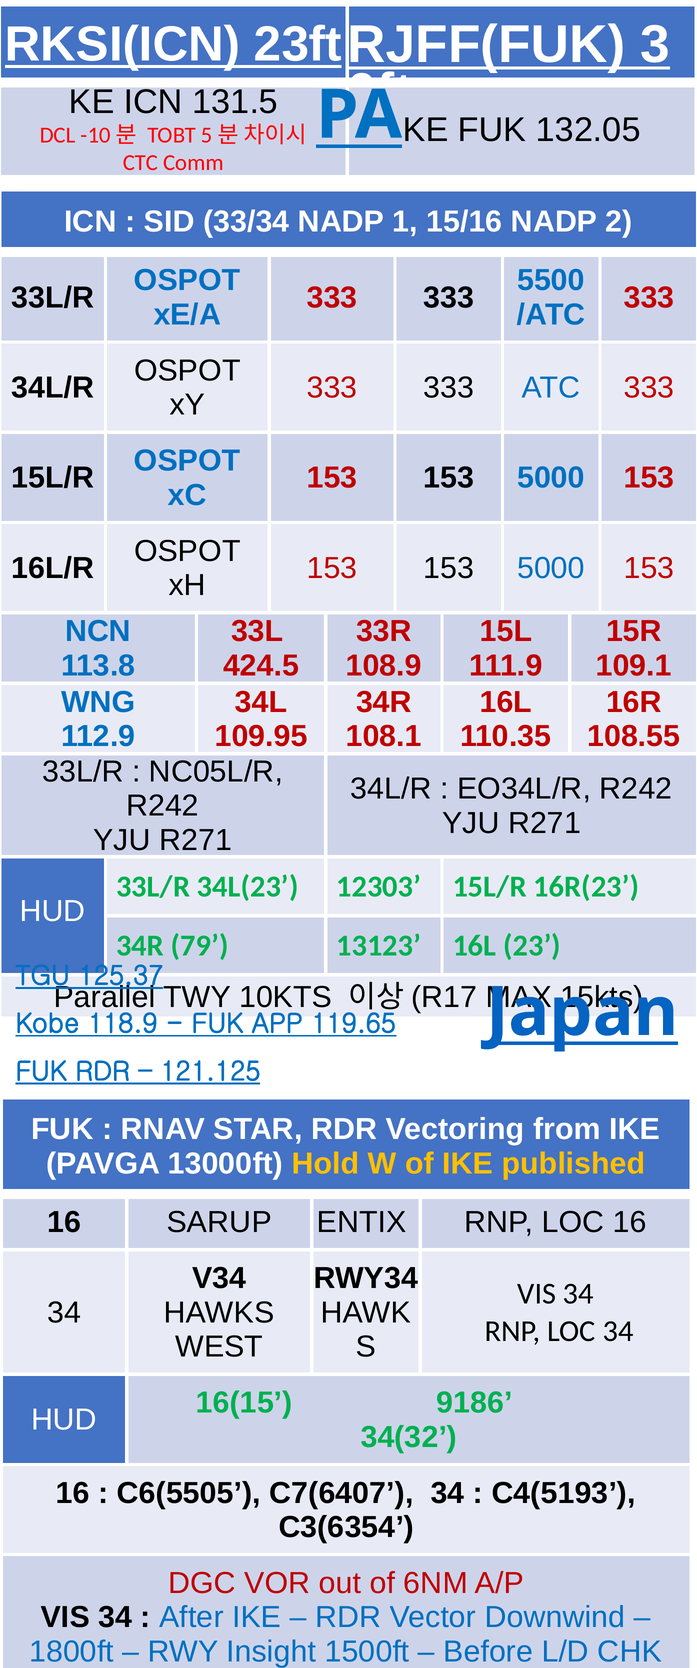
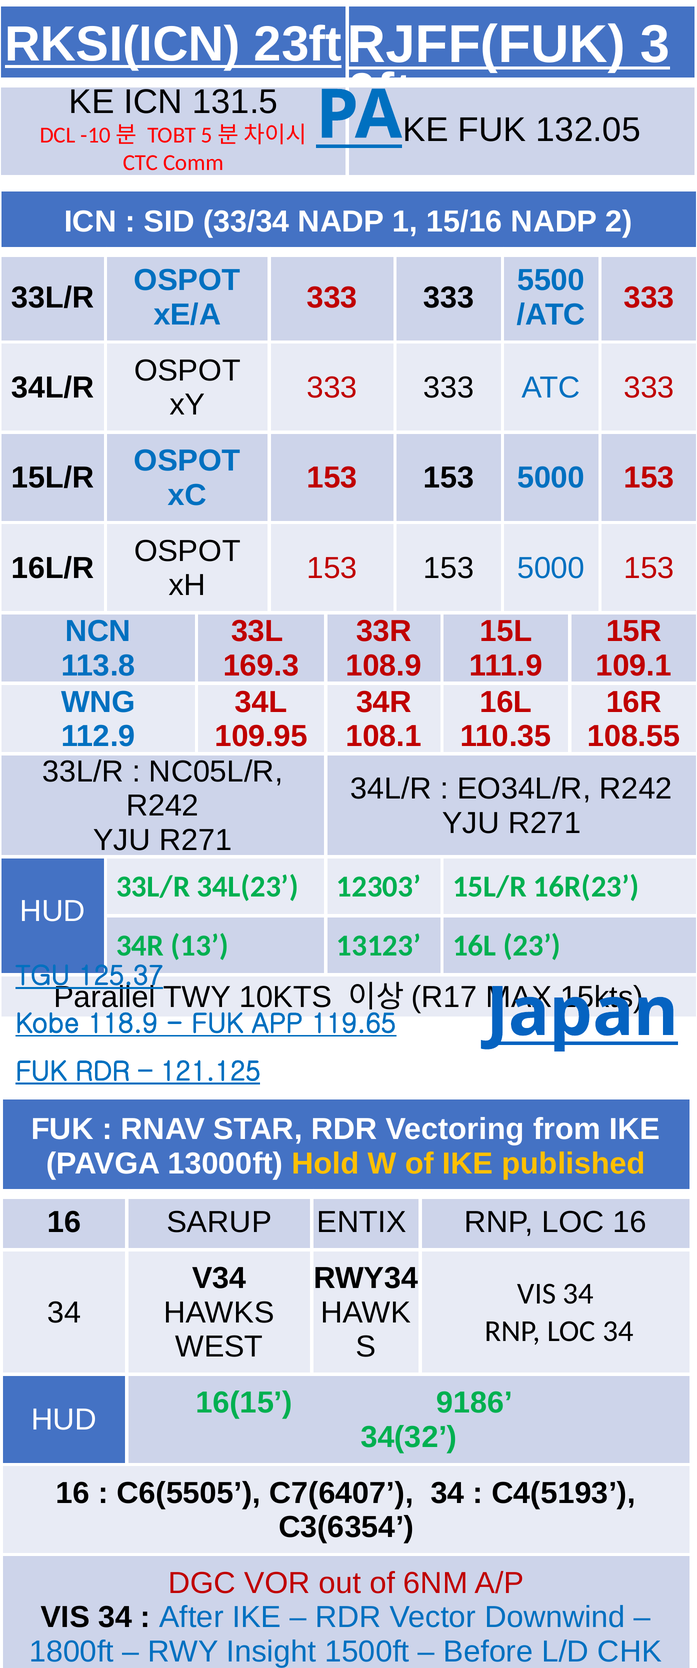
424.5: 424.5 -> 169.3
79: 79 -> 13
